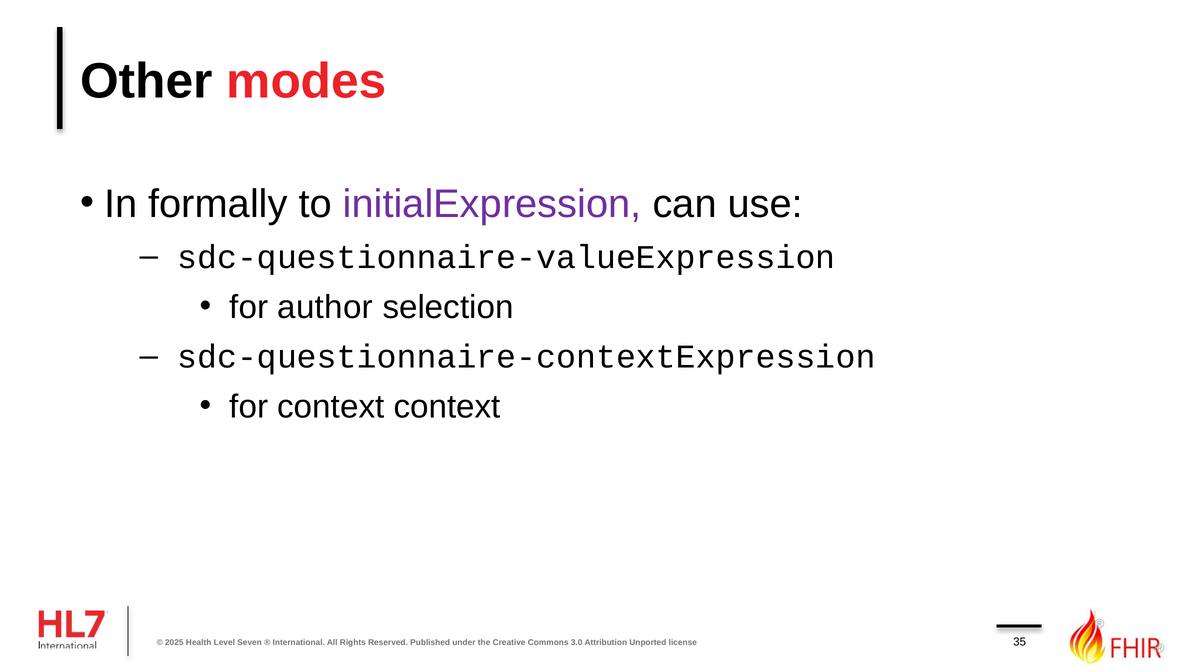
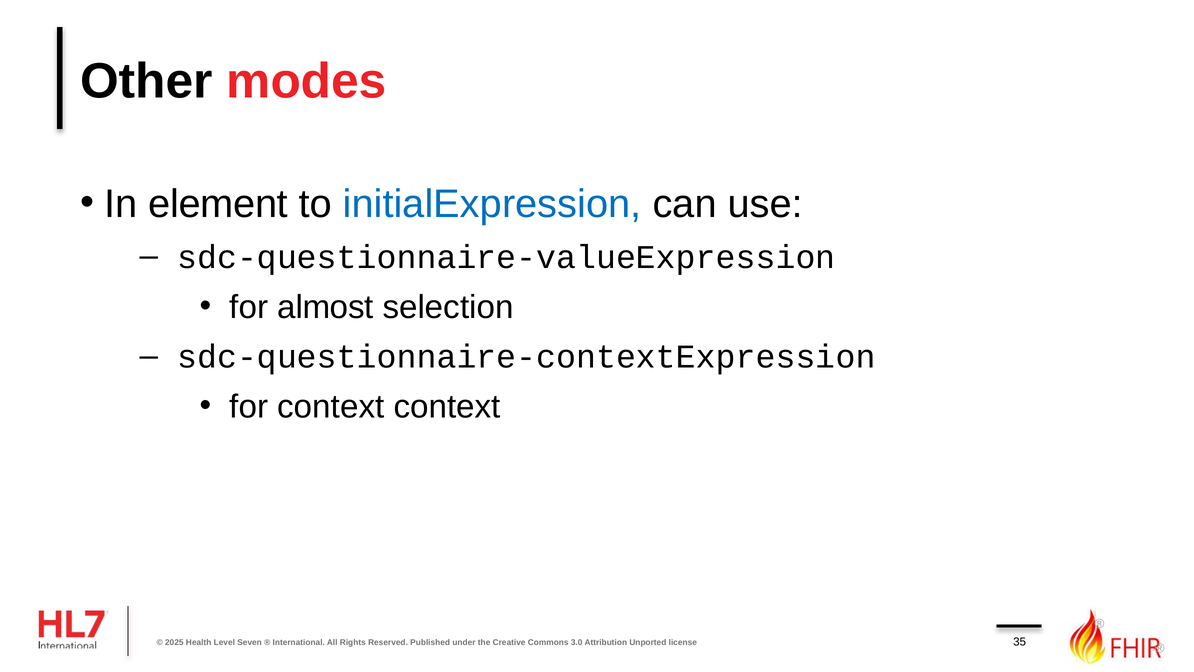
formally: formally -> element
initialExpression colour: purple -> blue
author: author -> almost
